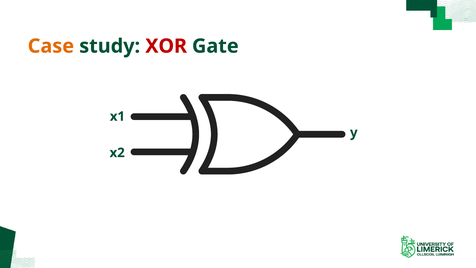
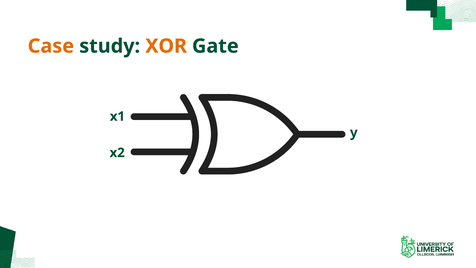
XOR colour: red -> orange
